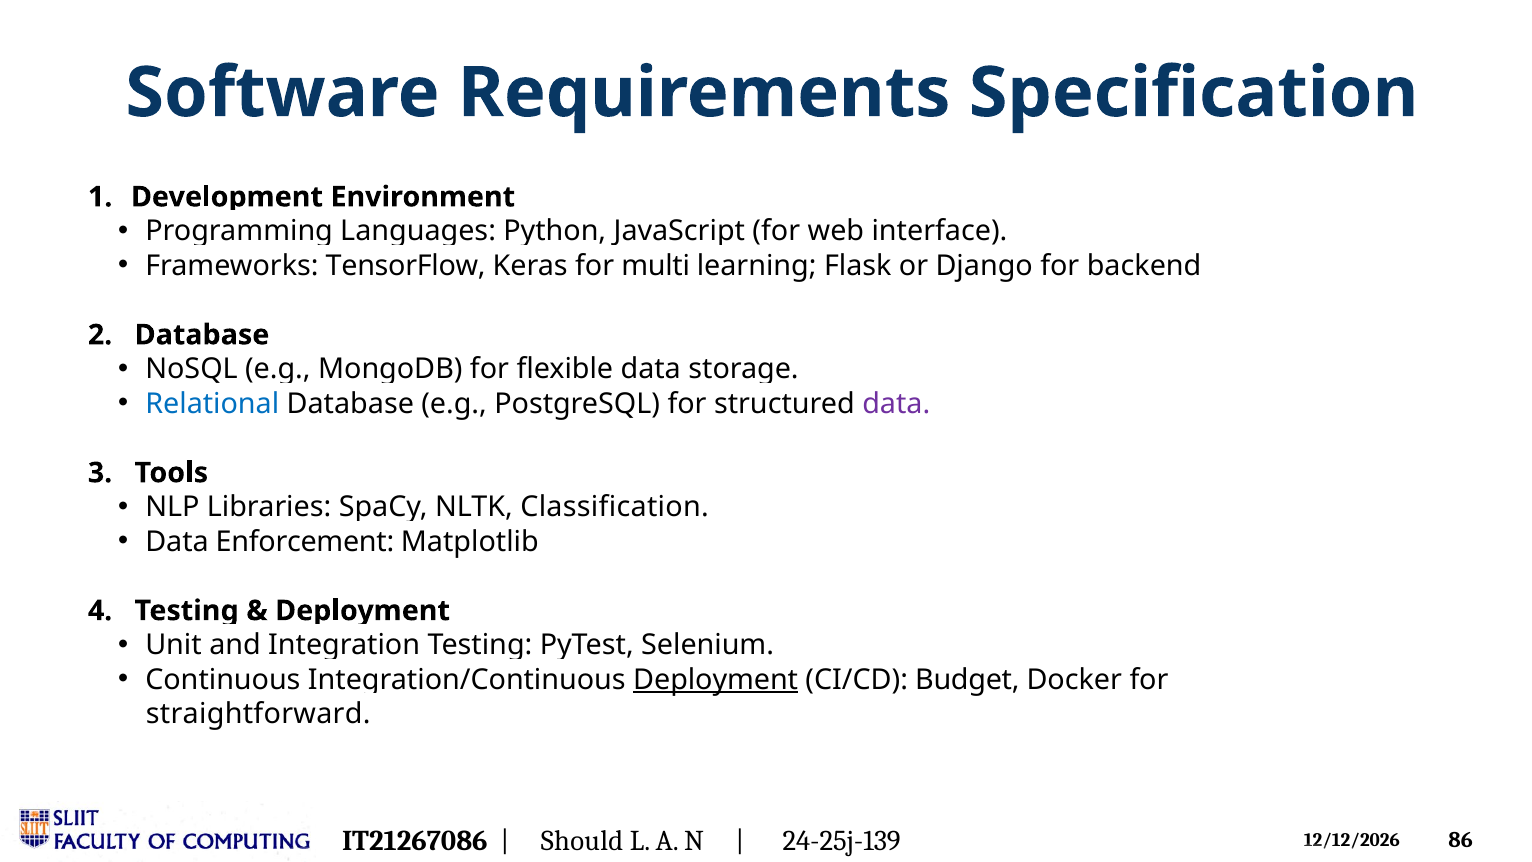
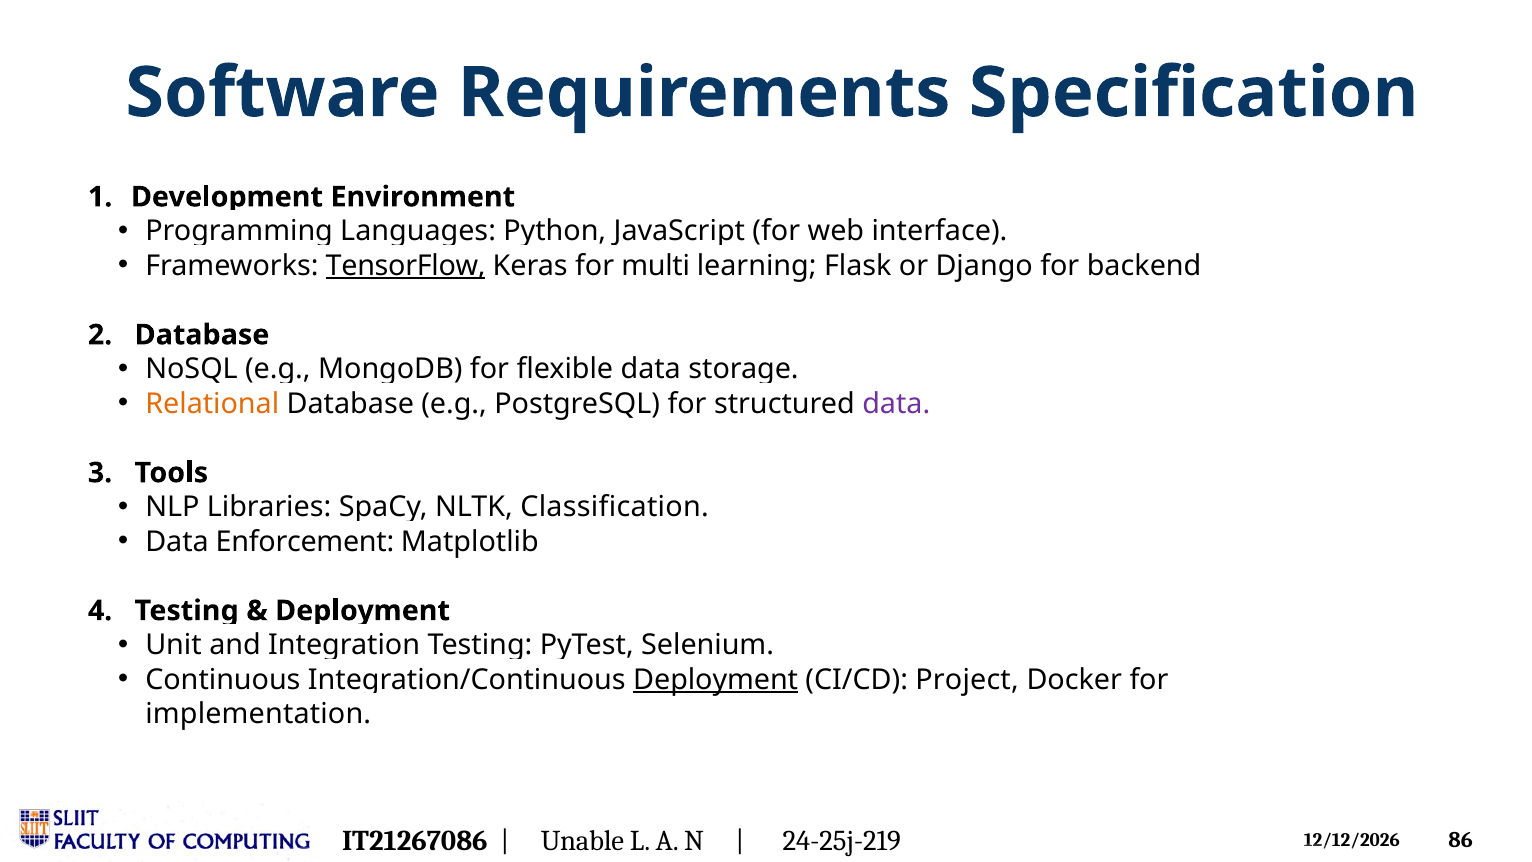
TensorFlow underline: none -> present
Relational colour: blue -> orange
Budget: Budget -> Project
straightforward: straightforward -> implementation
Should: Should -> Unable
24-25j-139: 24-25j-139 -> 24-25j-219
